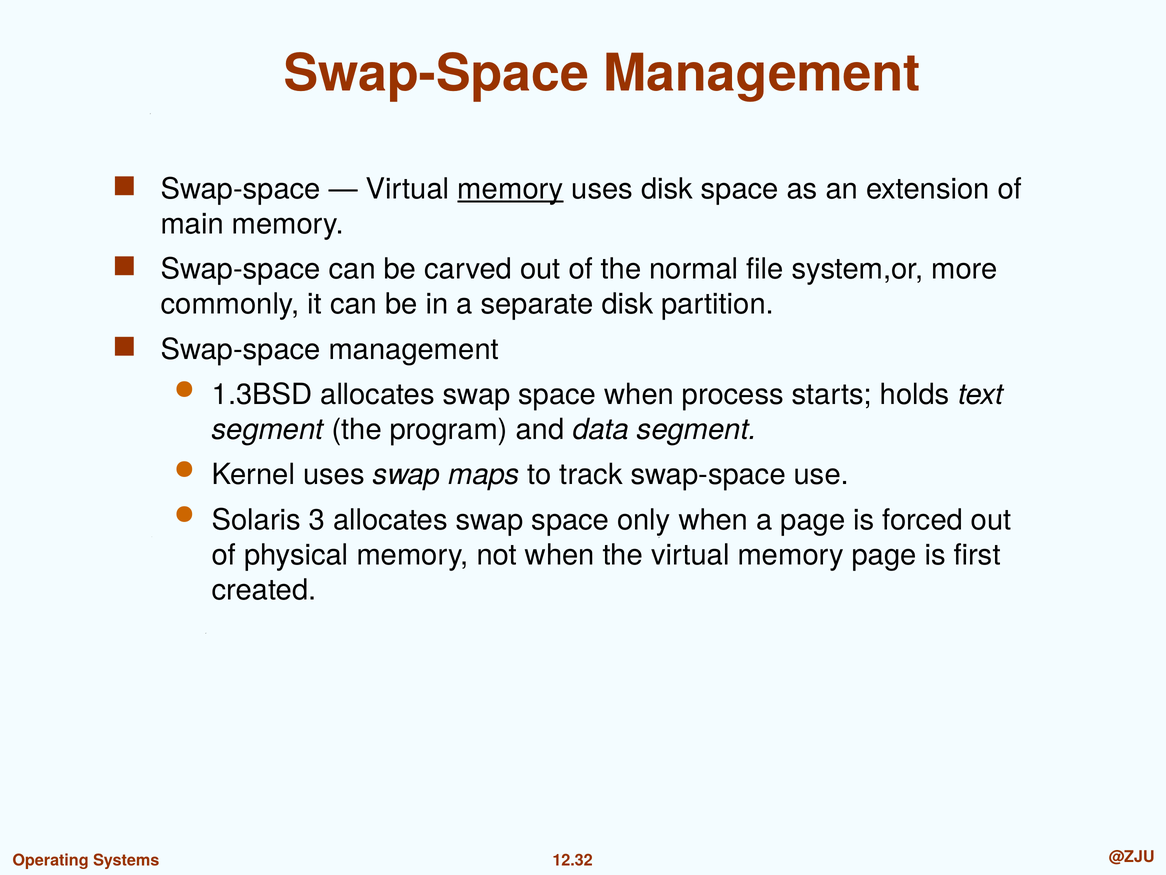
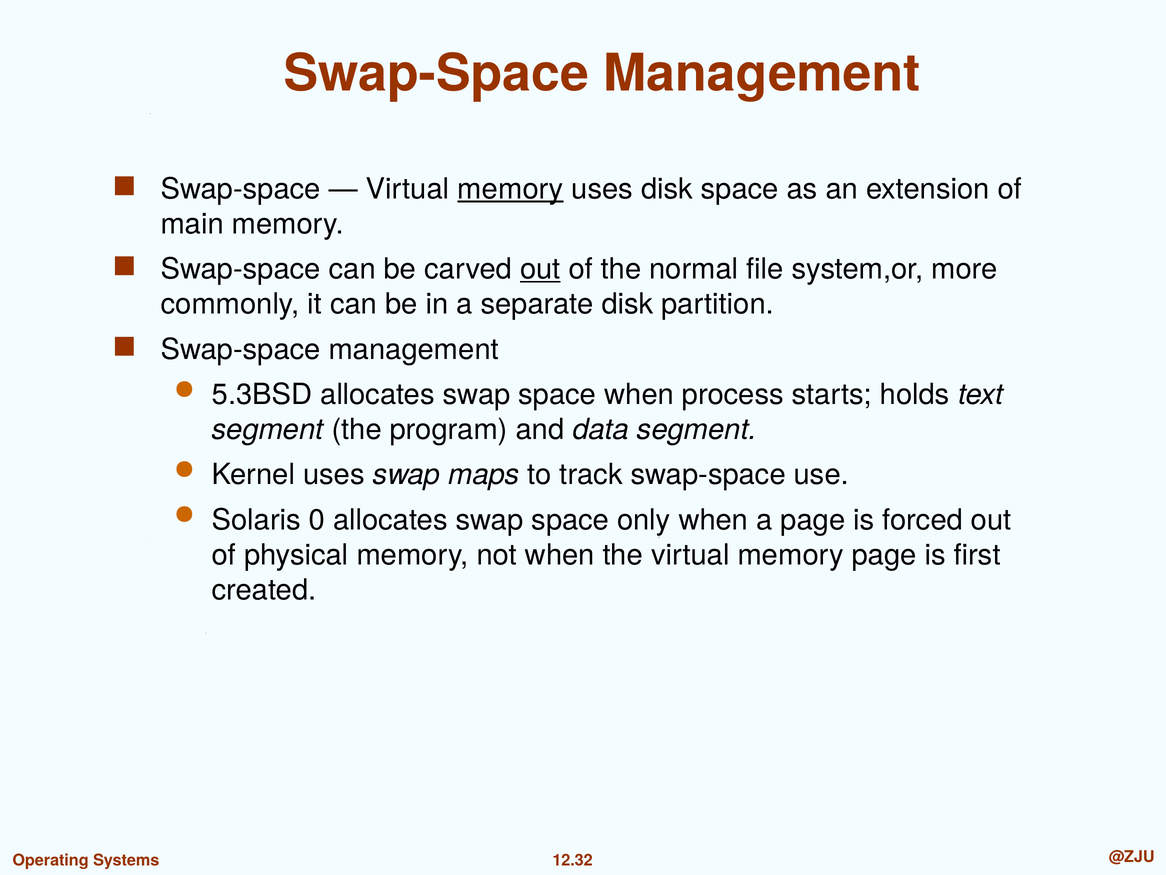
out at (540, 269) underline: none -> present
1.3BSD: 1.3BSD -> 5.3BSD
3: 3 -> 0
